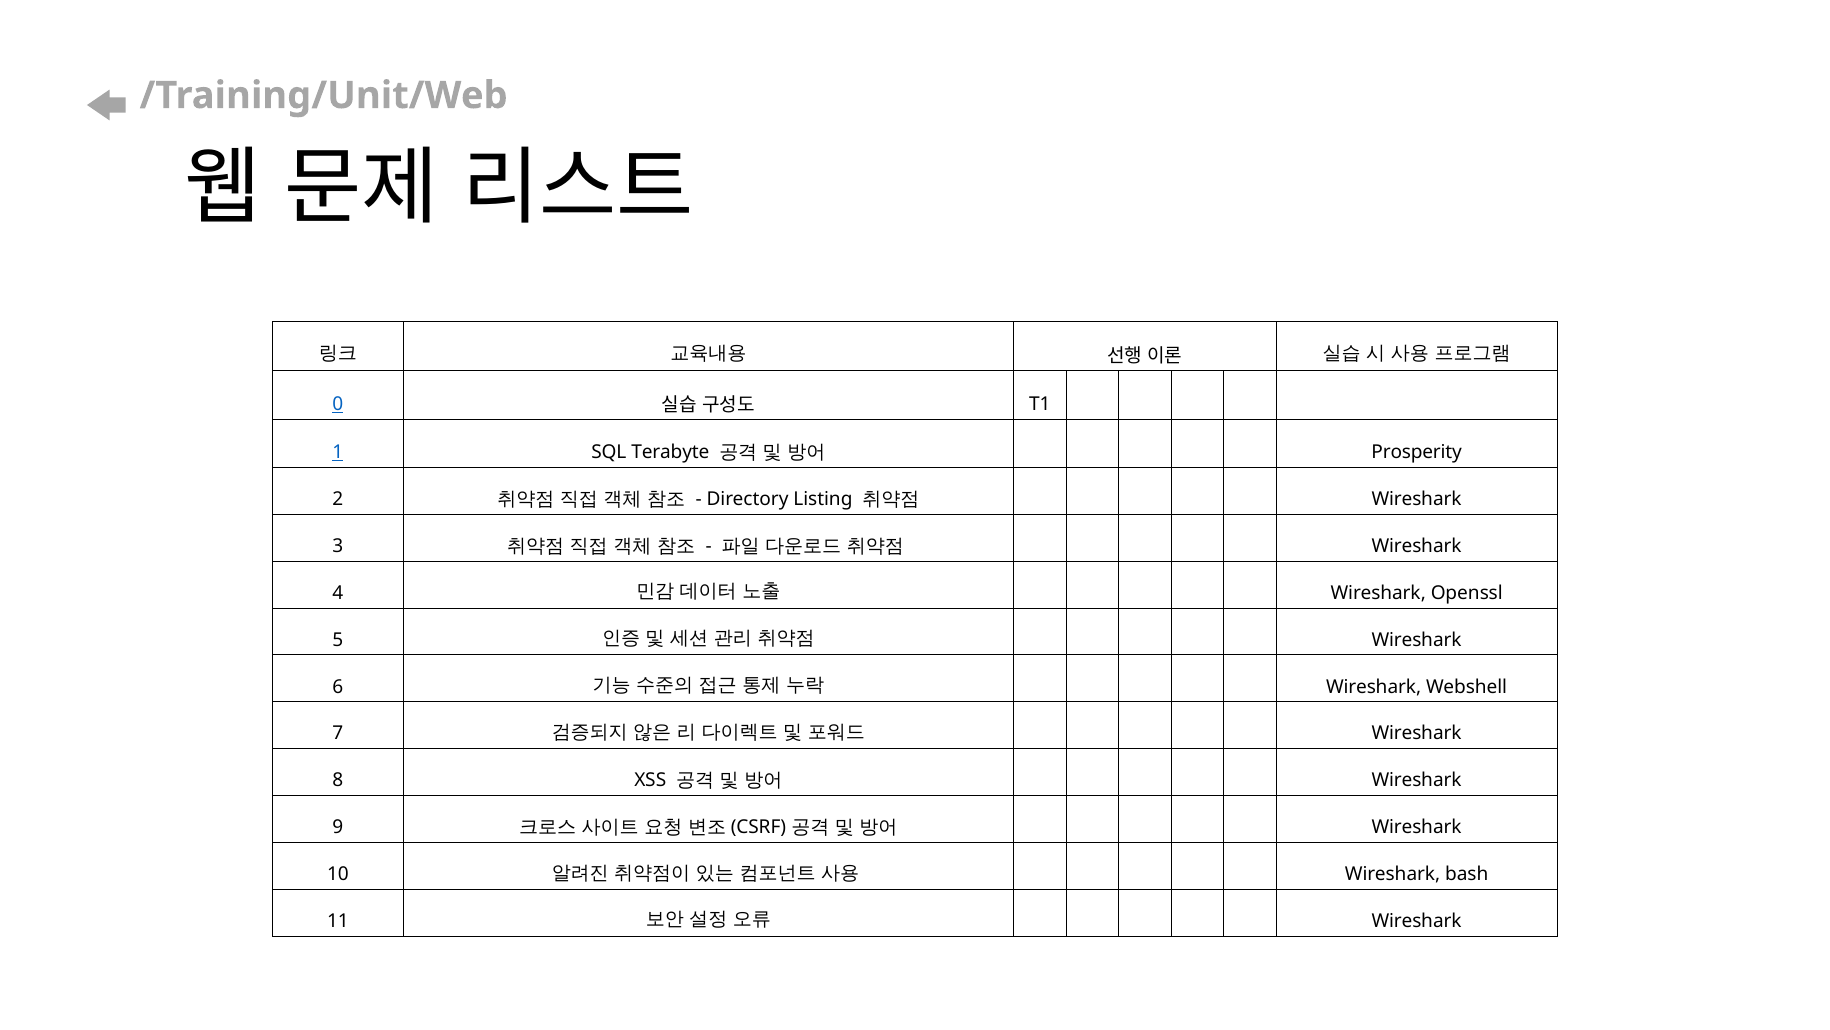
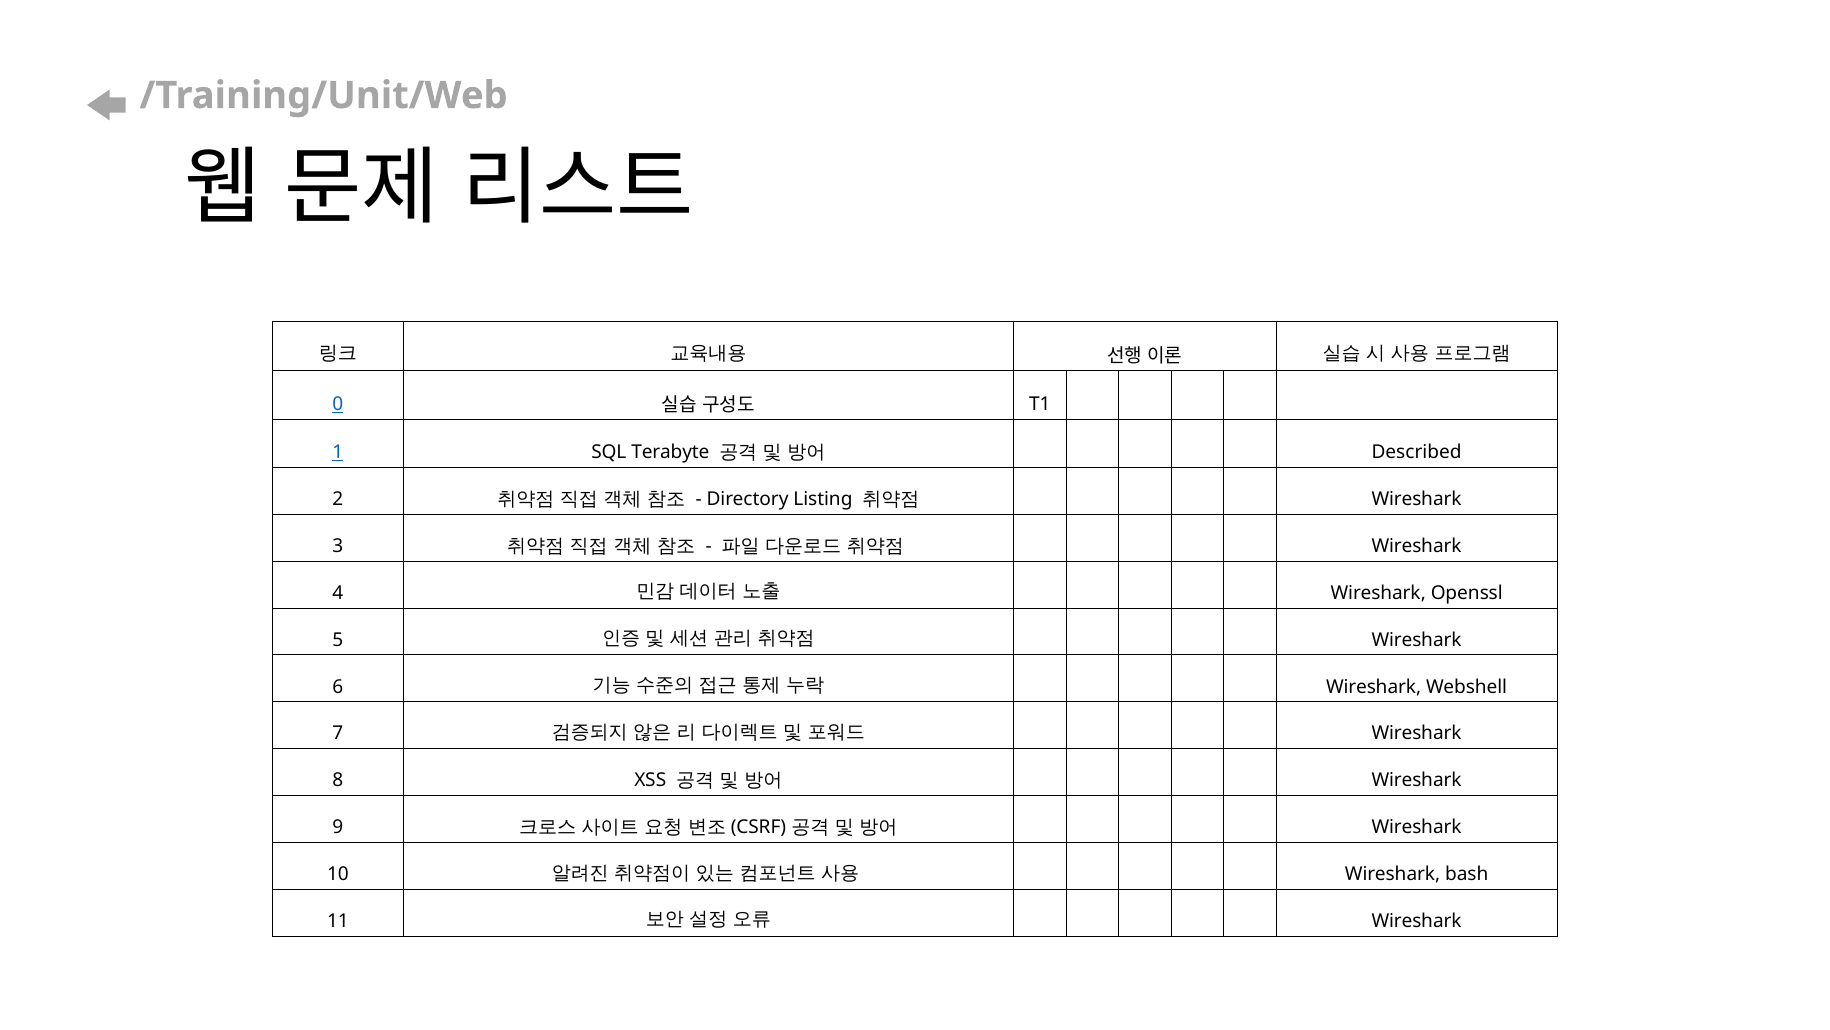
Prosperity: Prosperity -> Described
